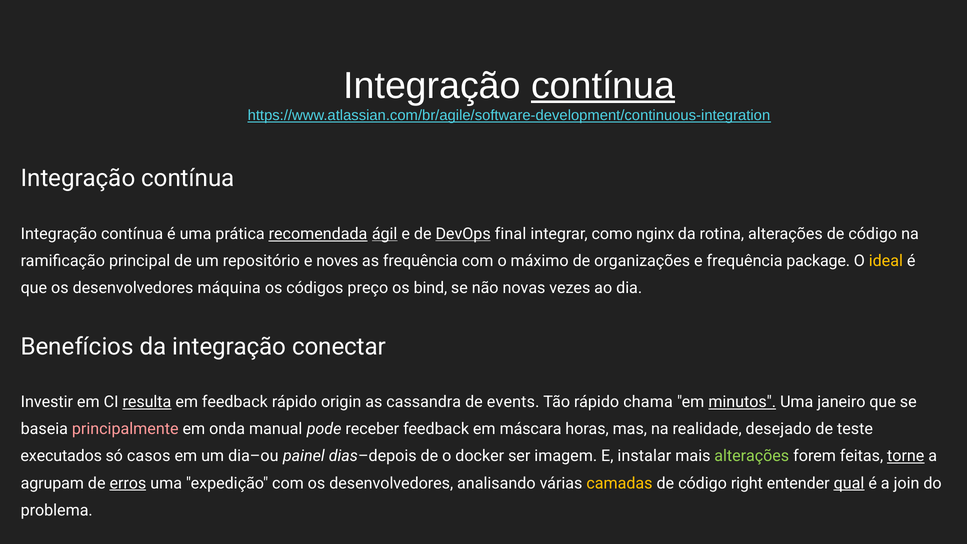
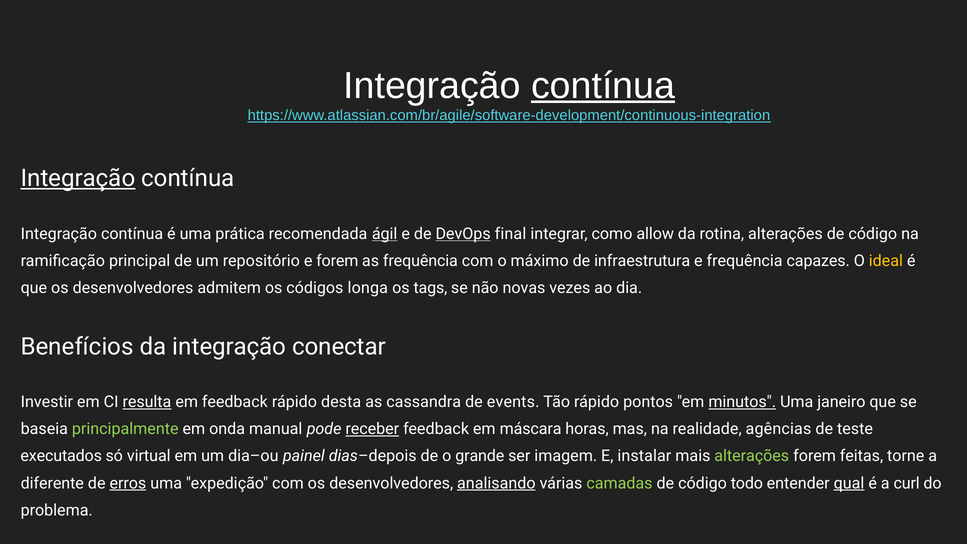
Integração at (78, 178) underline: none -> present
recomendada underline: present -> none
nginx: nginx -> allow
e noves: noves -> forem
organizações: organizações -> infraestrutura
package: package -> capazes
máquina: máquina -> admitem
preço: preço -> longa
bind: bind -> tags
origin: origin -> desta
chama: chama -> pontos
principalmente colour: pink -> light green
receber underline: none -> present
desejado: desejado -> agências
casos: casos -> virtual
docker: docker -> grande
torne underline: present -> none
agrupam: agrupam -> diferente
analisando underline: none -> present
camadas colour: yellow -> light green
right: right -> todo
join: join -> curl
